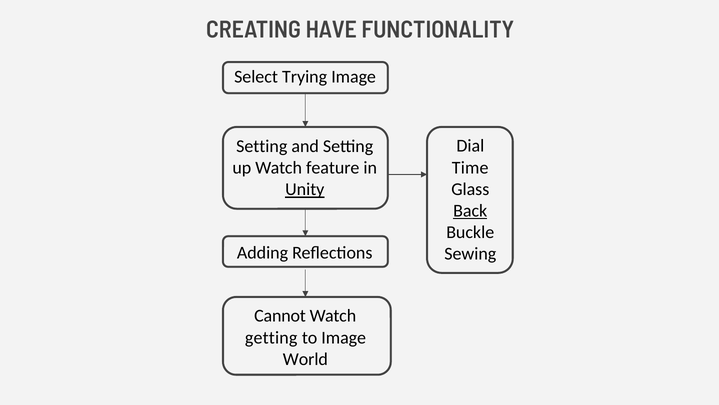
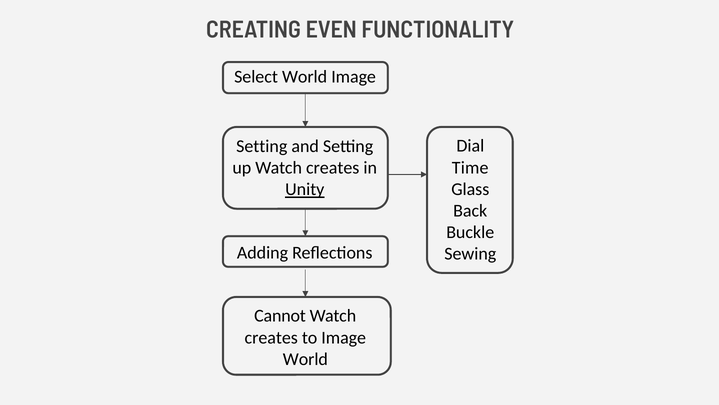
HAVE: HAVE -> EVEN
Select Trying: Trying -> World
up Watch feature: feature -> creates
Back underline: present -> none
getting at (271, 337): getting -> creates
